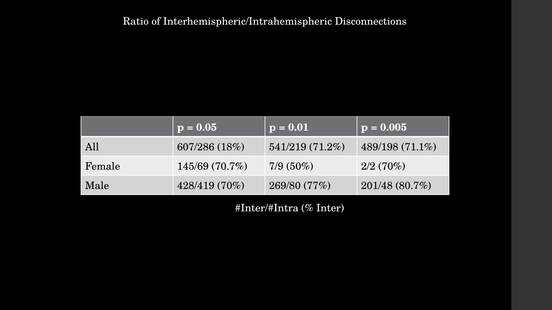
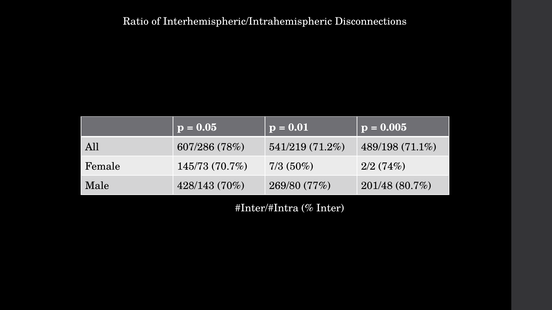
18%: 18% -> 78%
145/69: 145/69 -> 145/73
7/9: 7/9 -> 7/3
2/2 70%: 70% -> 74%
428/419: 428/419 -> 428/143
